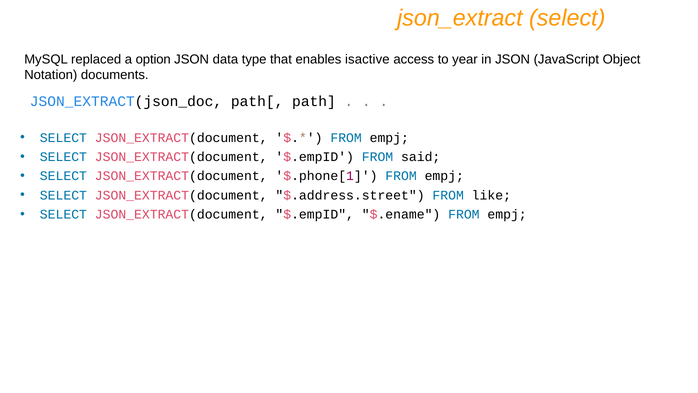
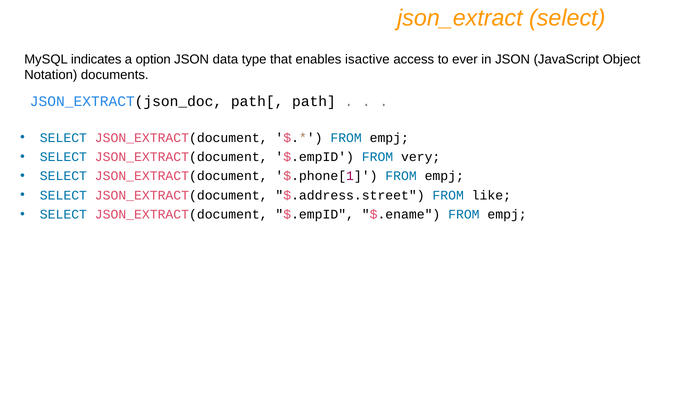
replaced: replaced -> indicates
year: year -> ever
said: said -> very
